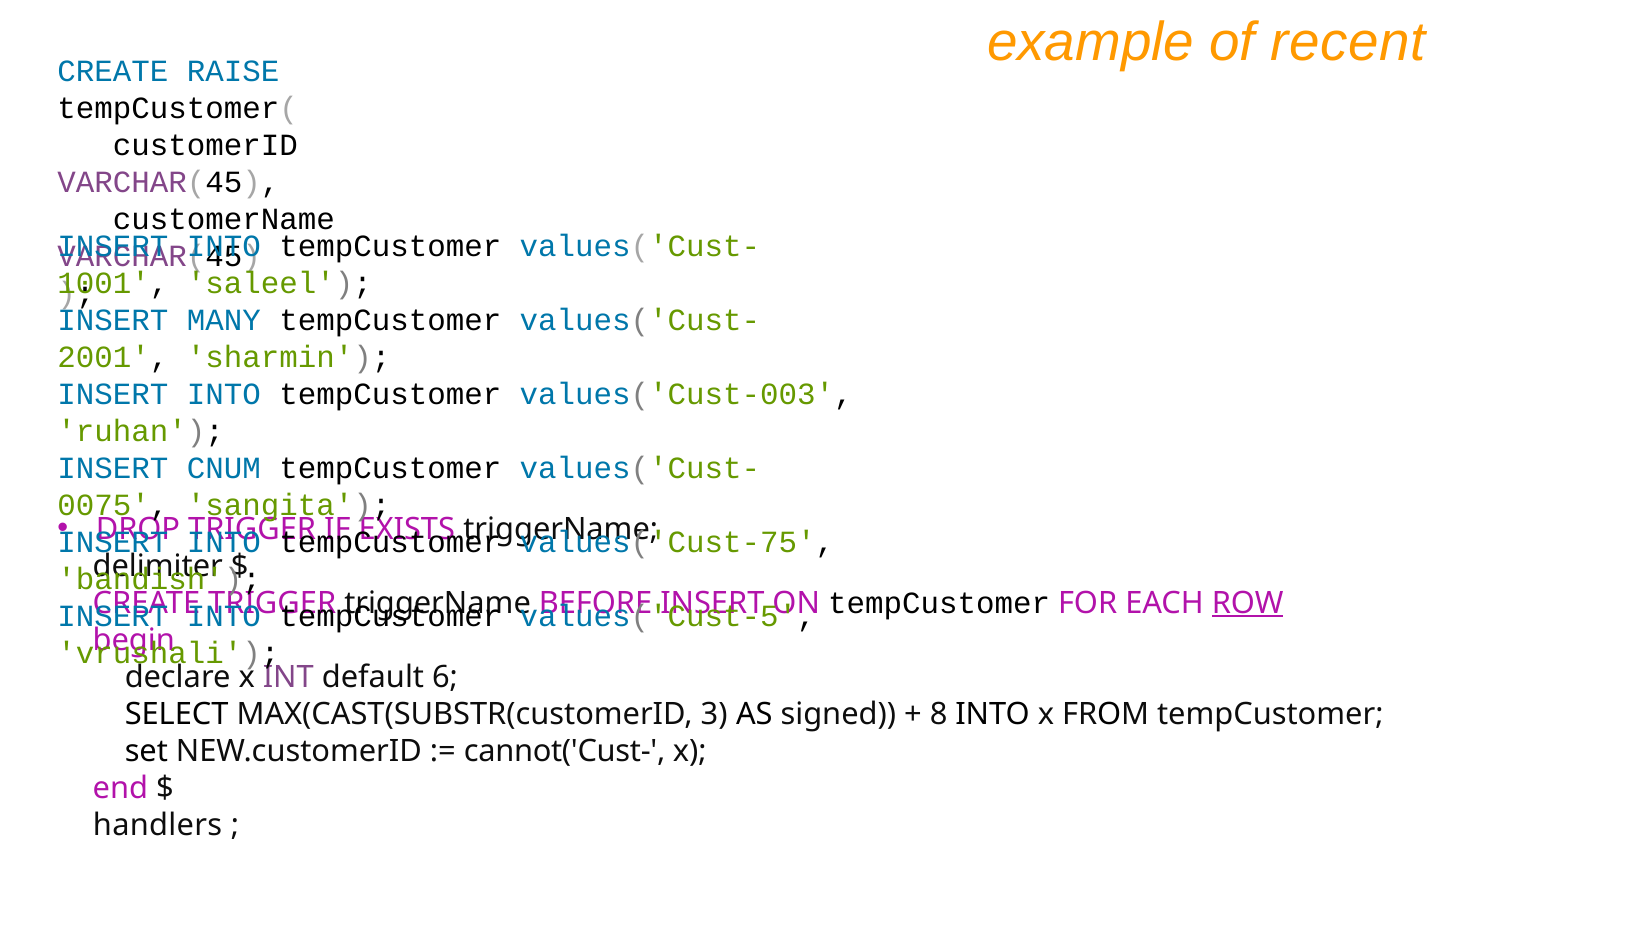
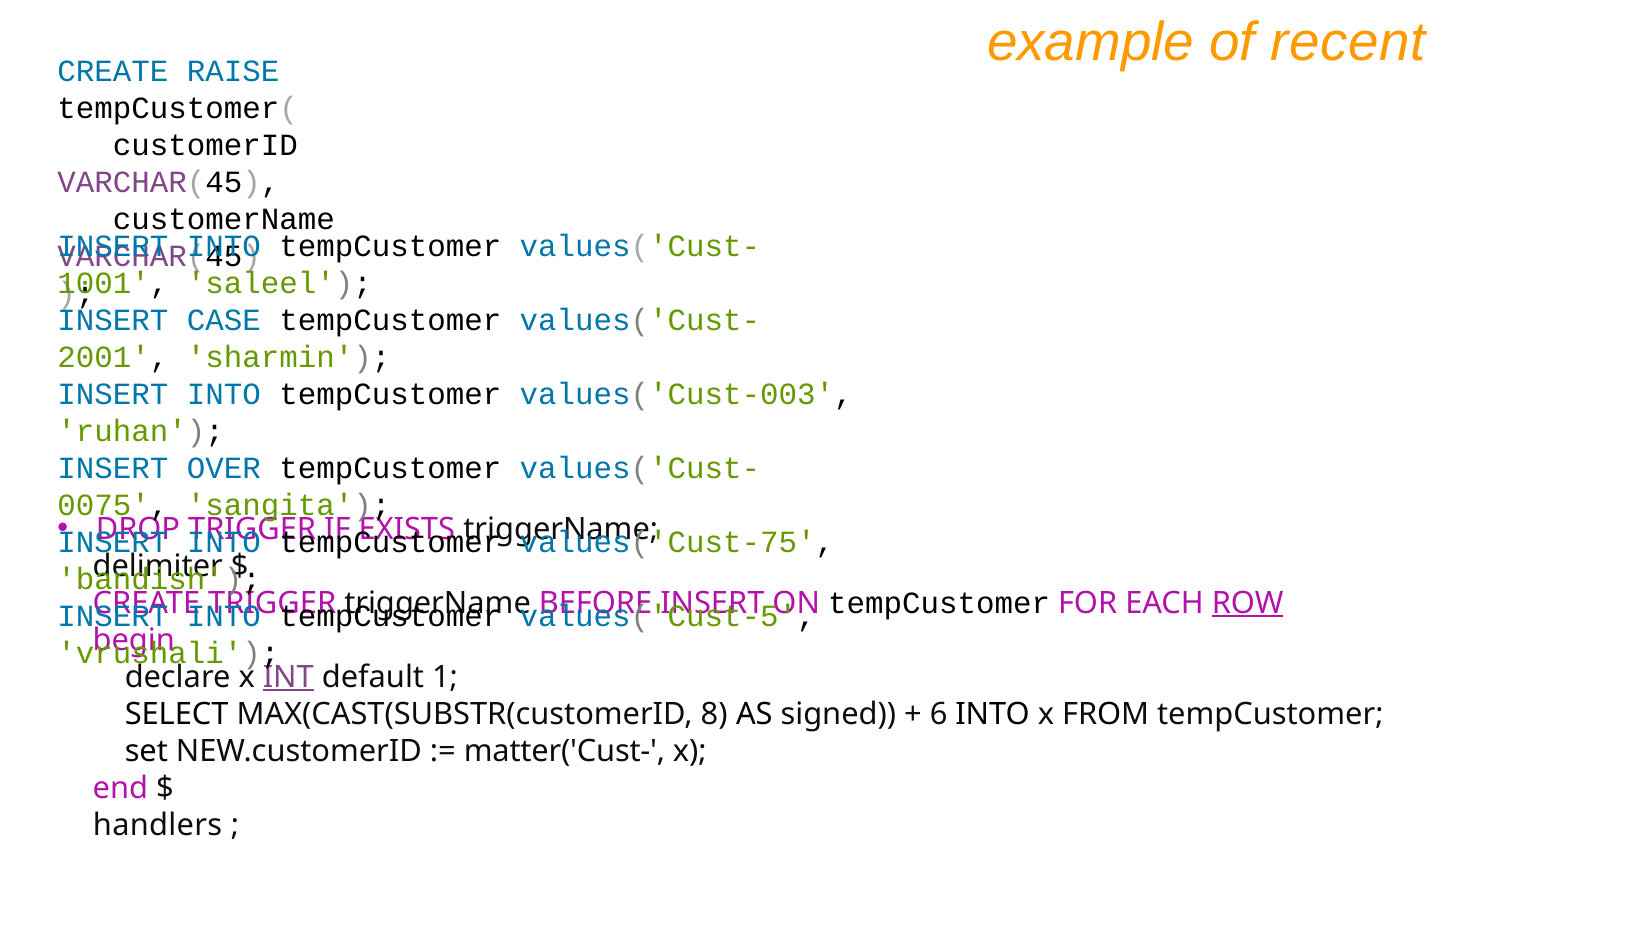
MANY: MANY -> CASE
CNUM: CNUM -> OVER
INT underline: none -> present
6: 6 -> 1
3: 3 -> 8
8: 8 -> 6
cannot('Cust-: cannot('Cust- -> matter('Cust-
